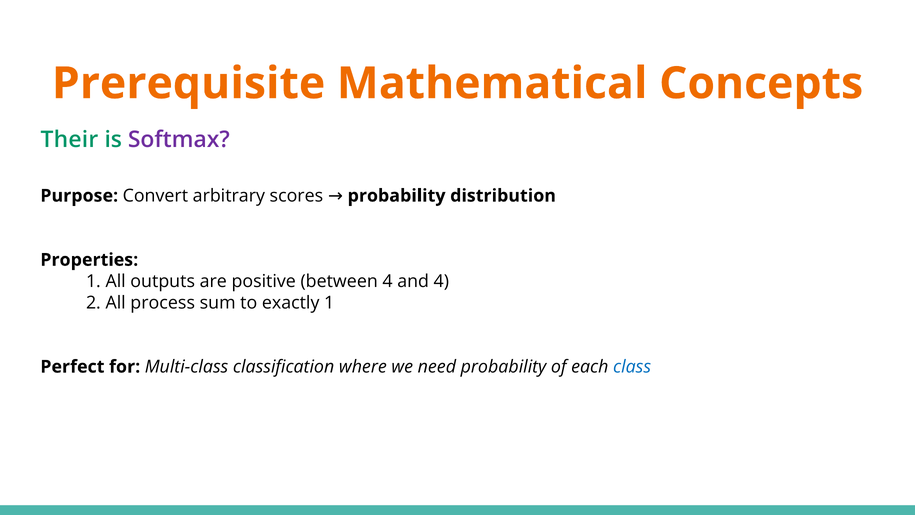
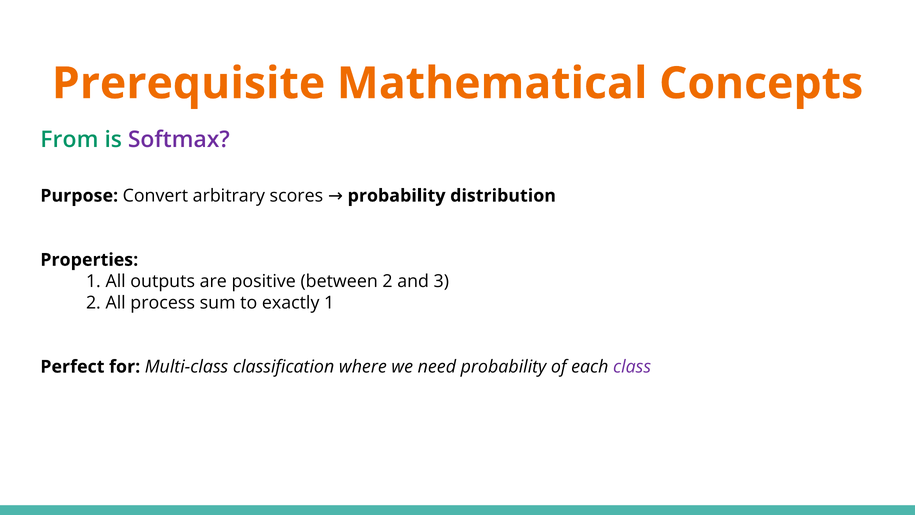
Their: Their -> From
between 4: 4 -> 2
and 4: 4 -> 3
class colour: blue -> purple
